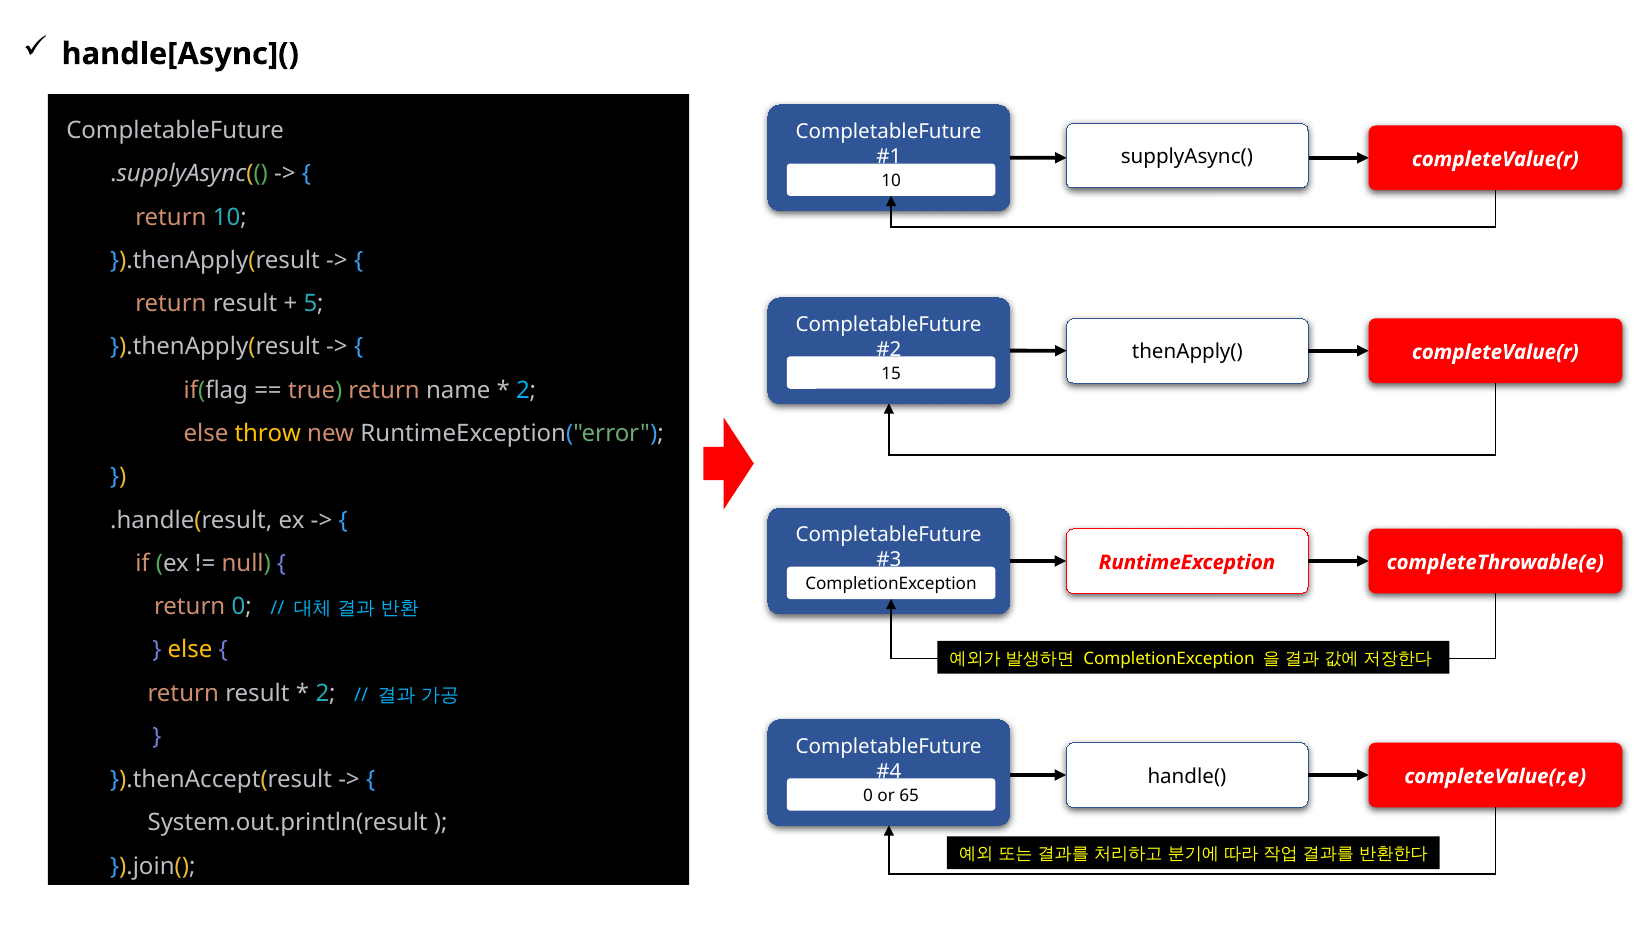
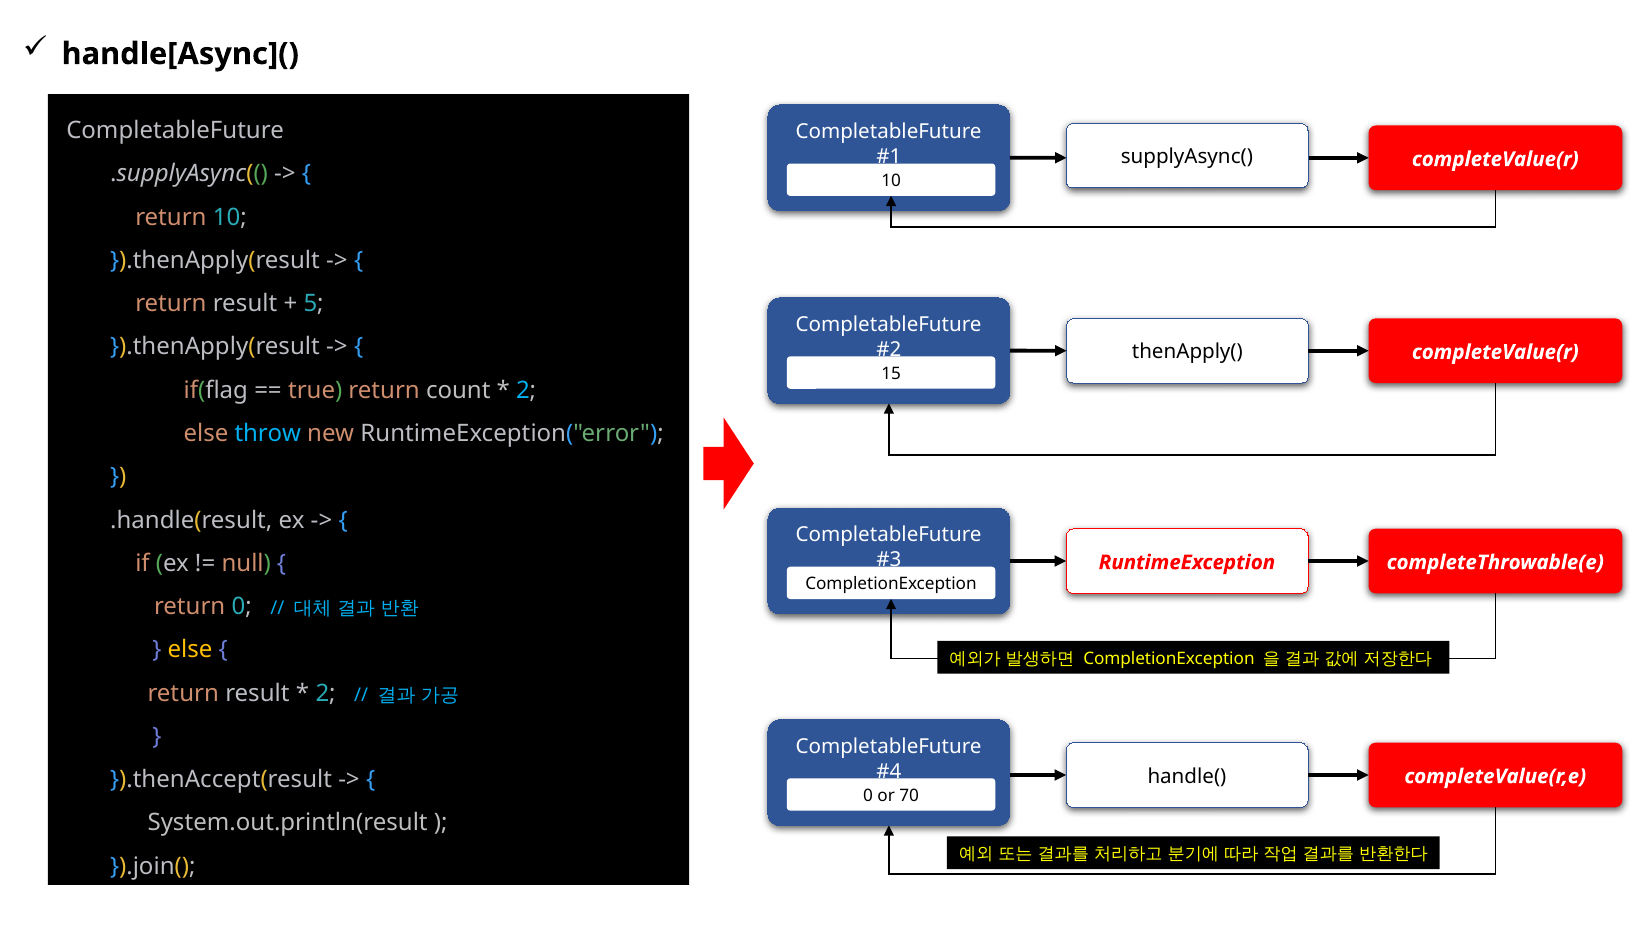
name: name -> count
throw colour: yellow -> light blue
65: 65 -> 70
